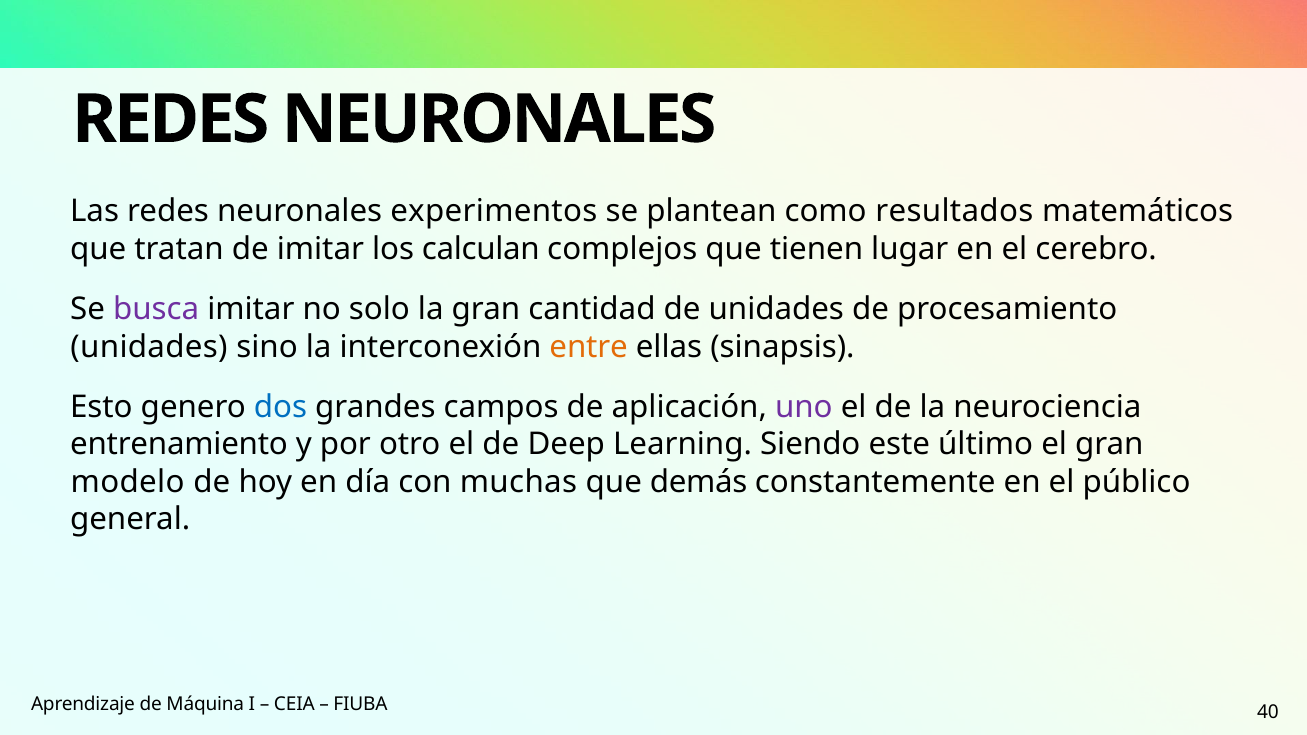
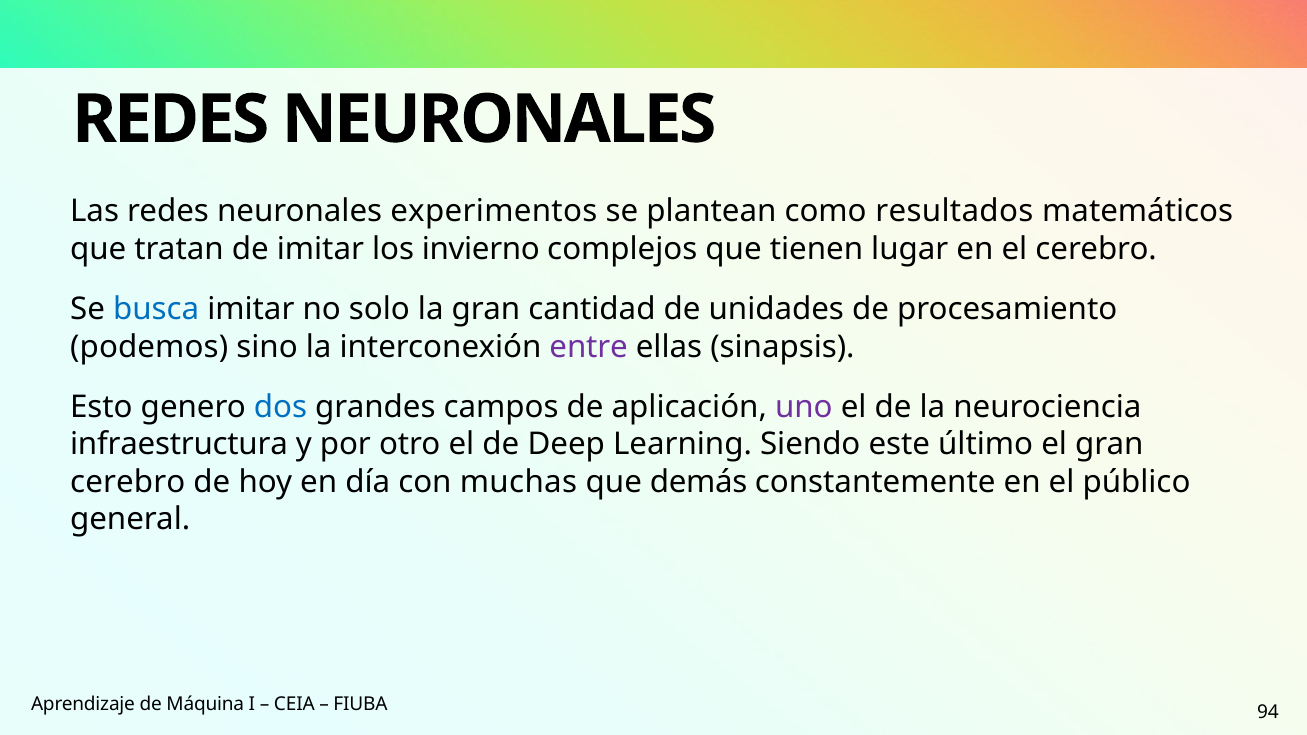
calculan: calculan -> invierno
busca colour: purple -> blue
unidades at (149, 347): unidades -> podemos
entre colour: orange -> purple
entrenamiento: entrenamiento -> infraestructura
modelo at (128, 482): modelo -> cerebro
40: 40 -> 94
